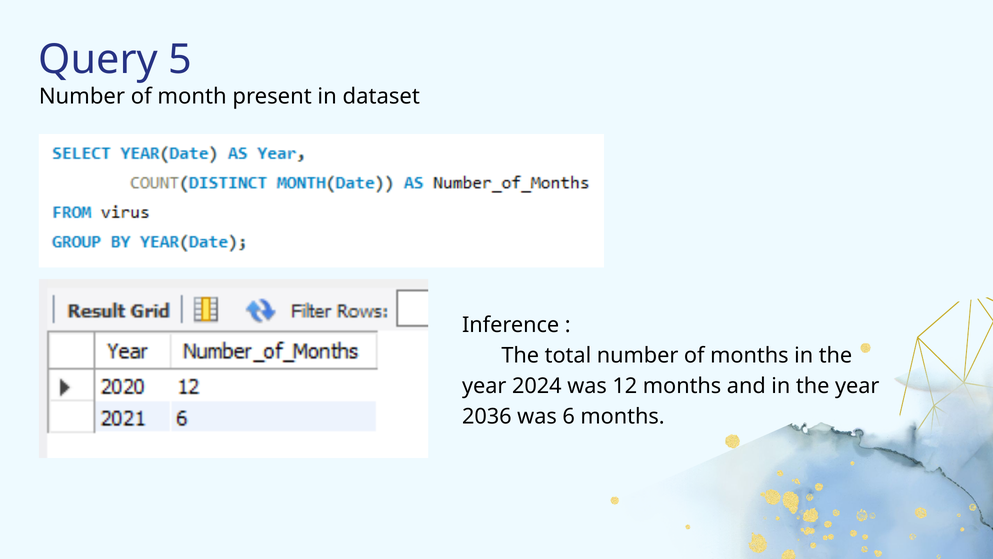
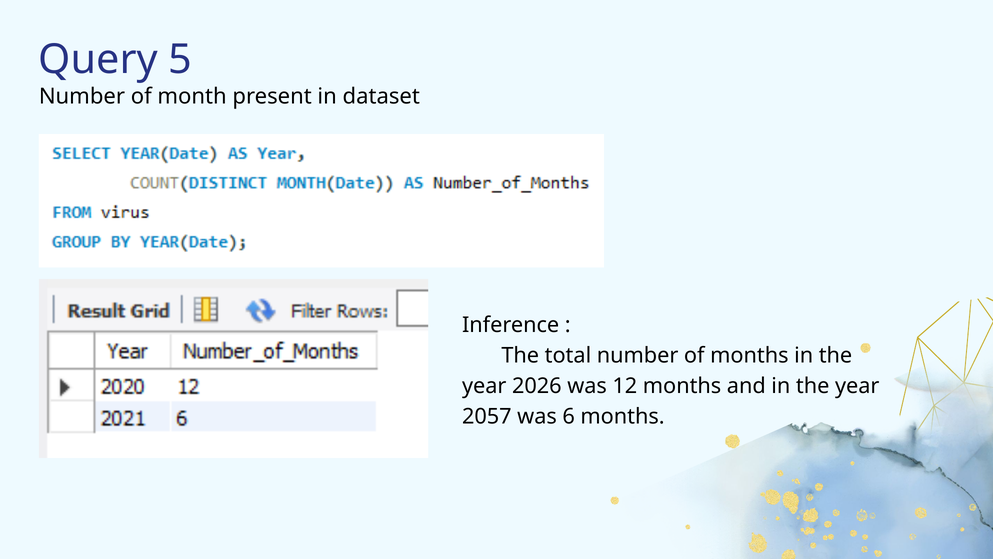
2024: 2024 -> 2026
2036: 2036 -> 2057
